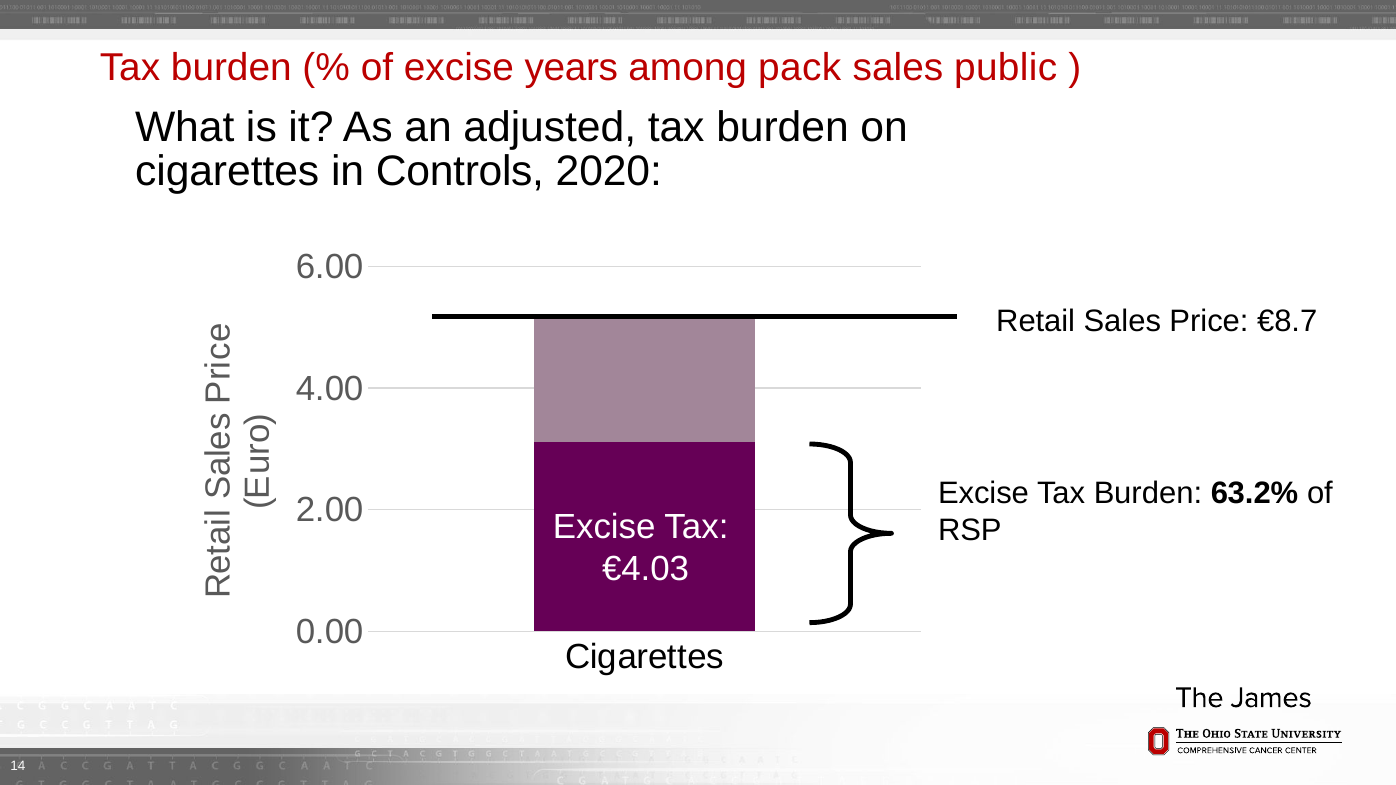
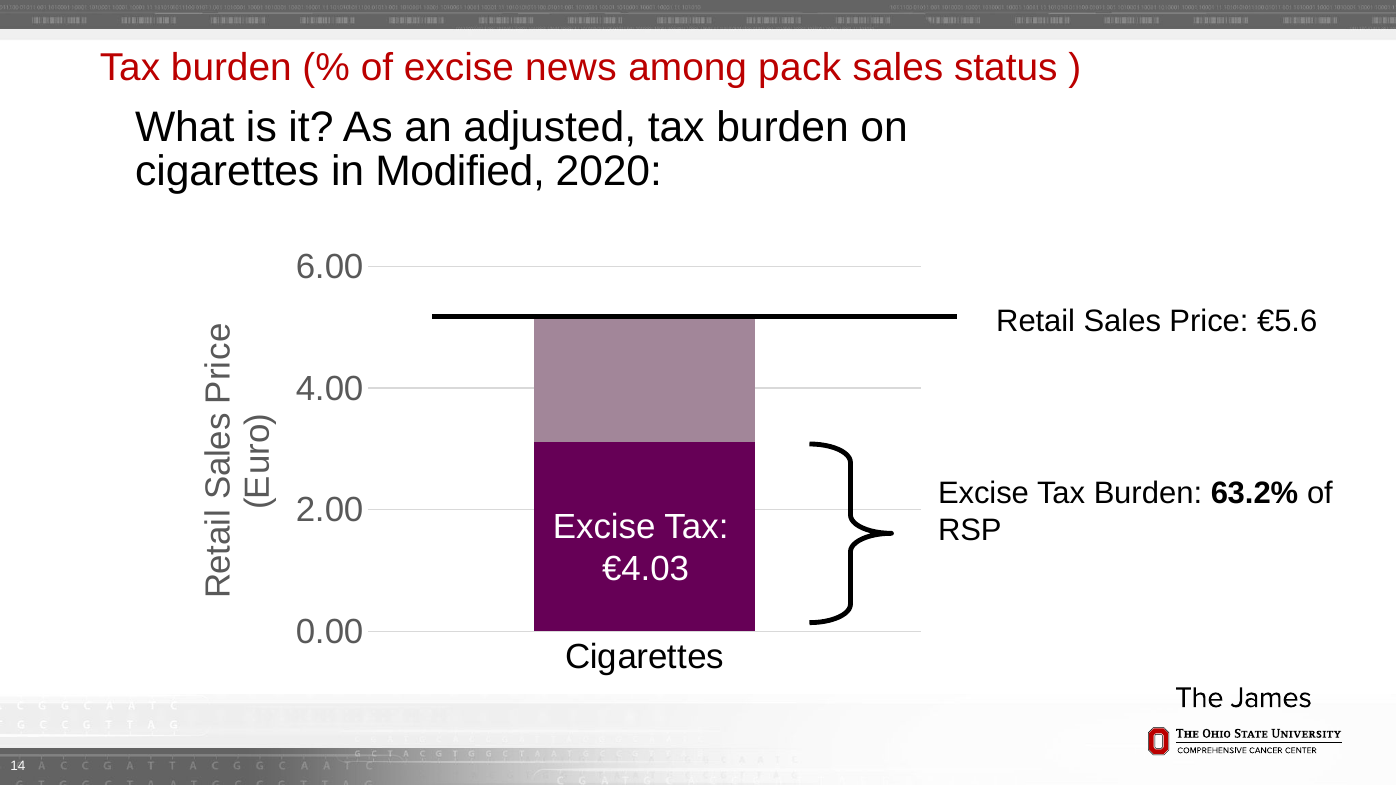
years: years -> news
public: public -> status
Controls: Controls -> Modified
€8.7: €8.7 -> €5.6
